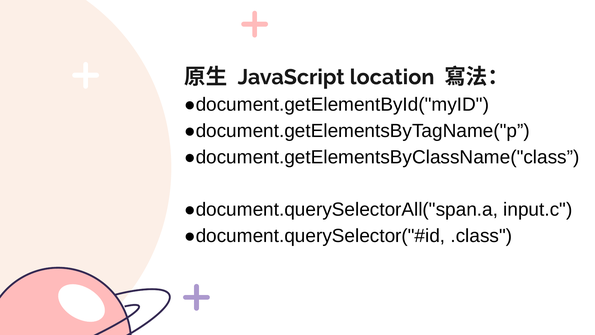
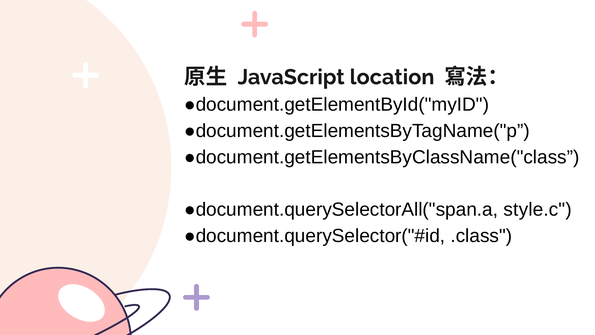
input.c: input.c -> style.c
